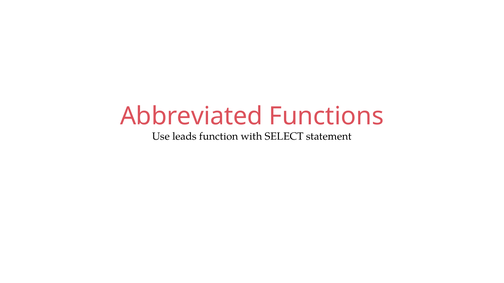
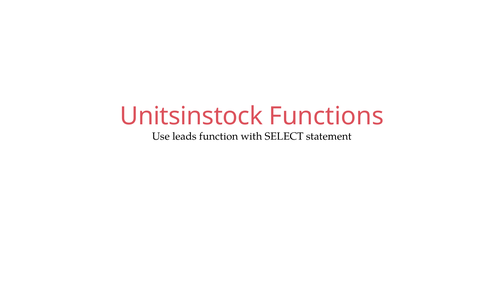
Abbreviated: Abbreviated -> Unitsinstock
